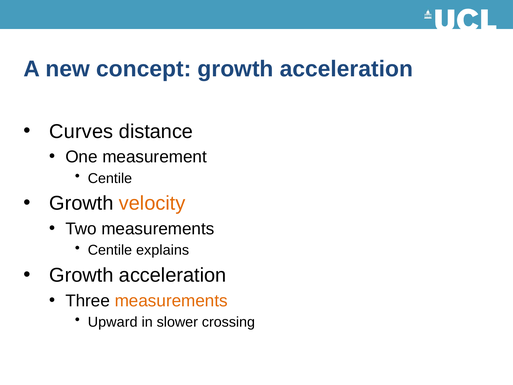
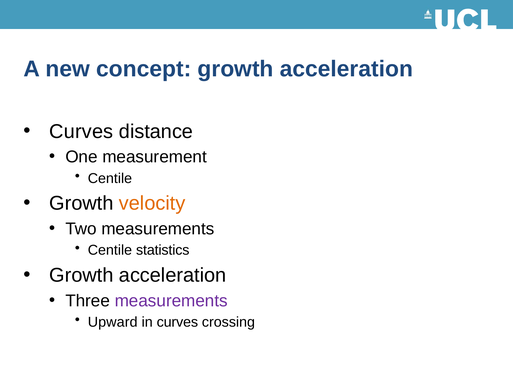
explains: explains -> statistics
measurements at (171, 300) colour: orange -> purple
in slower: slower -> curves
